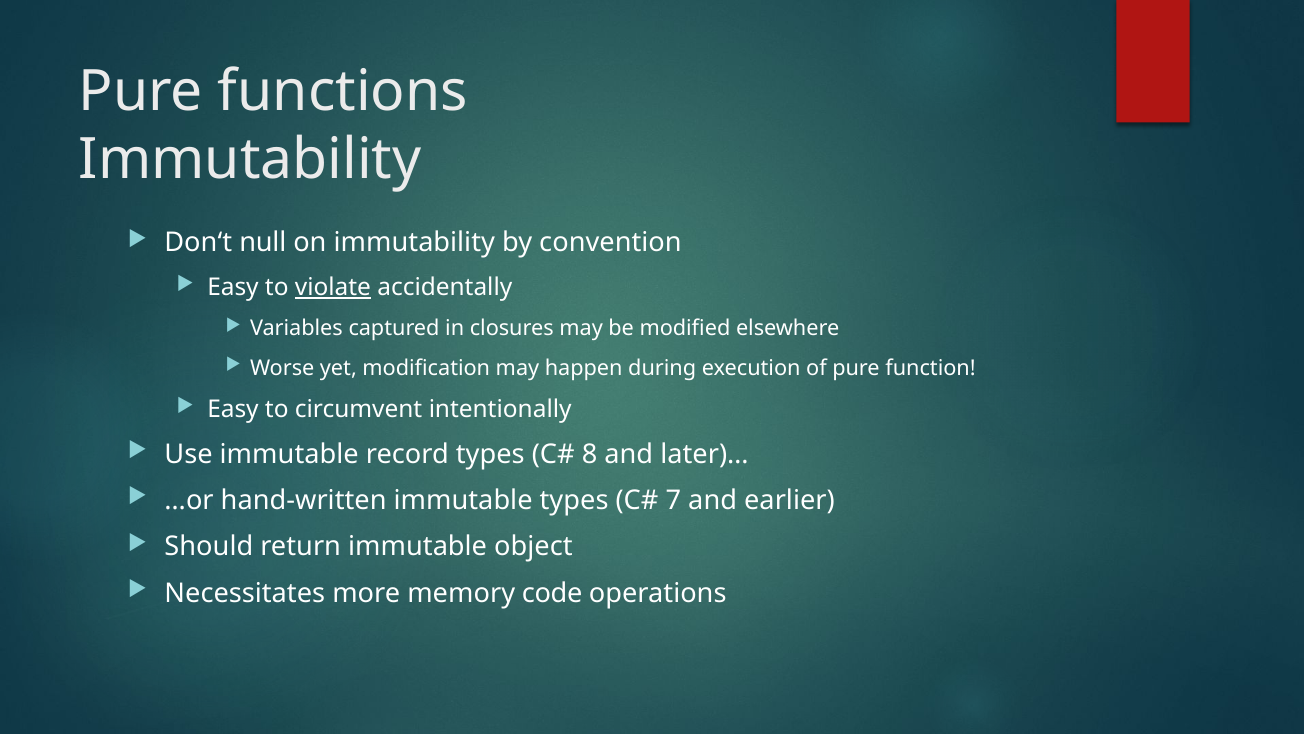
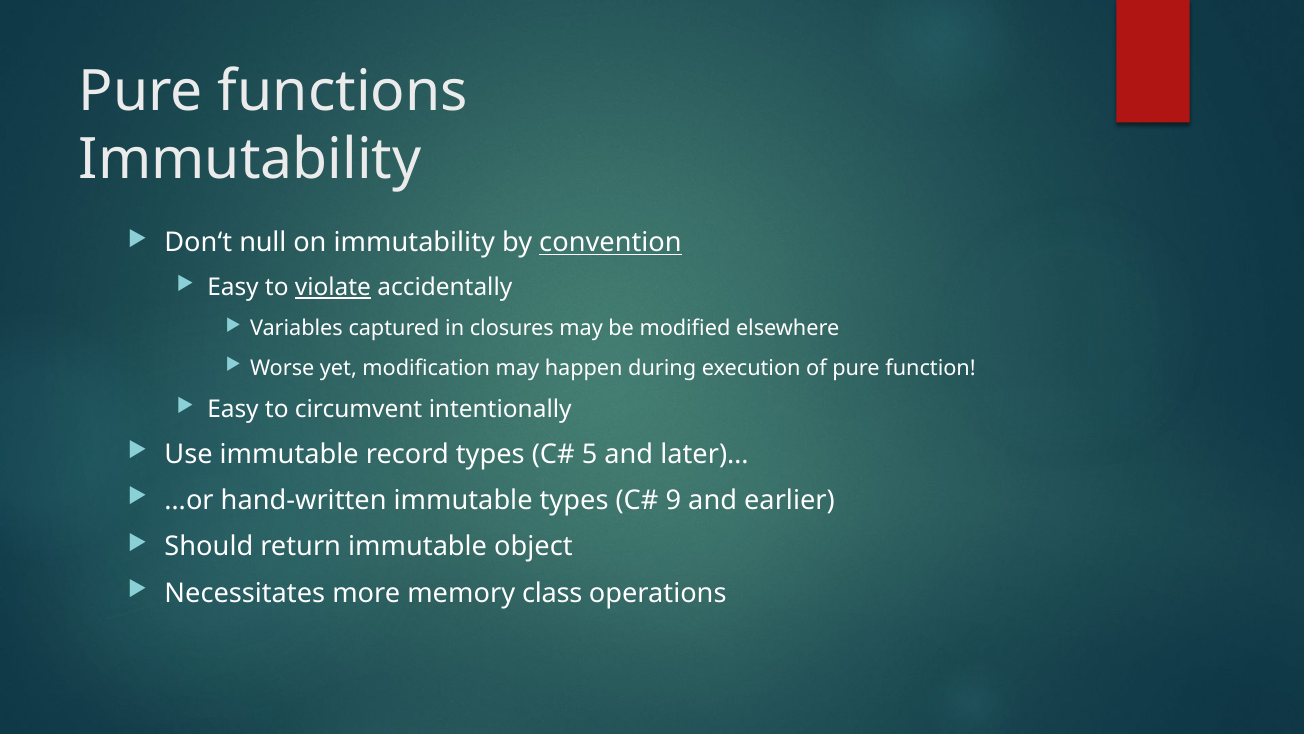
convention underline: none -> present
8: 8 -> 5
7: 7 -> 9
code: code -> class
